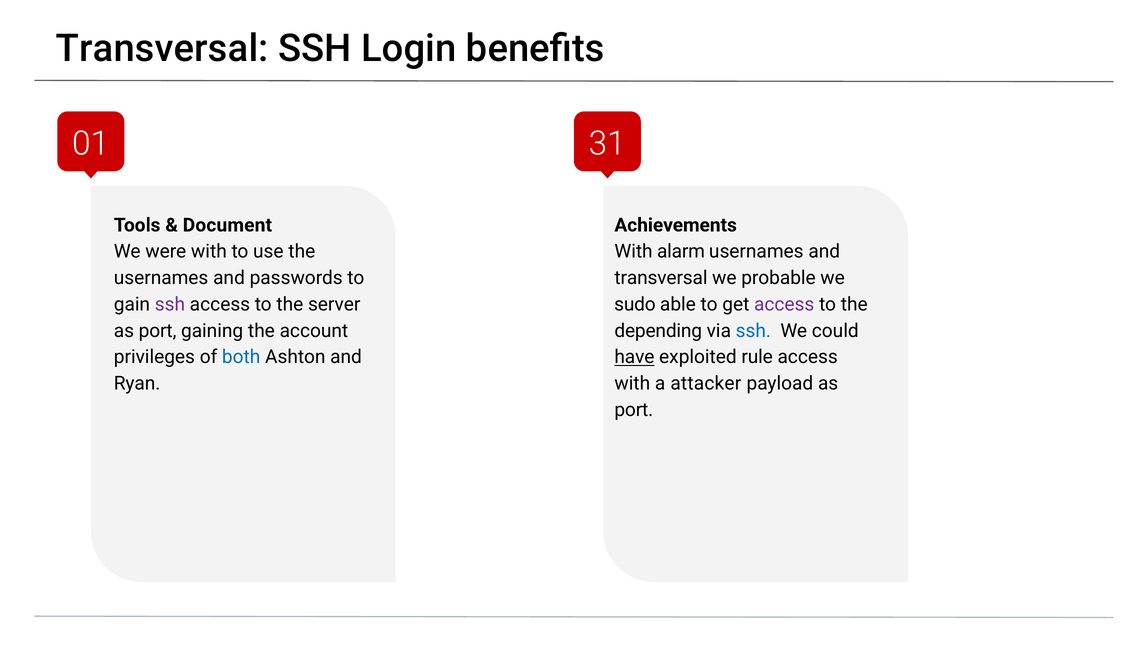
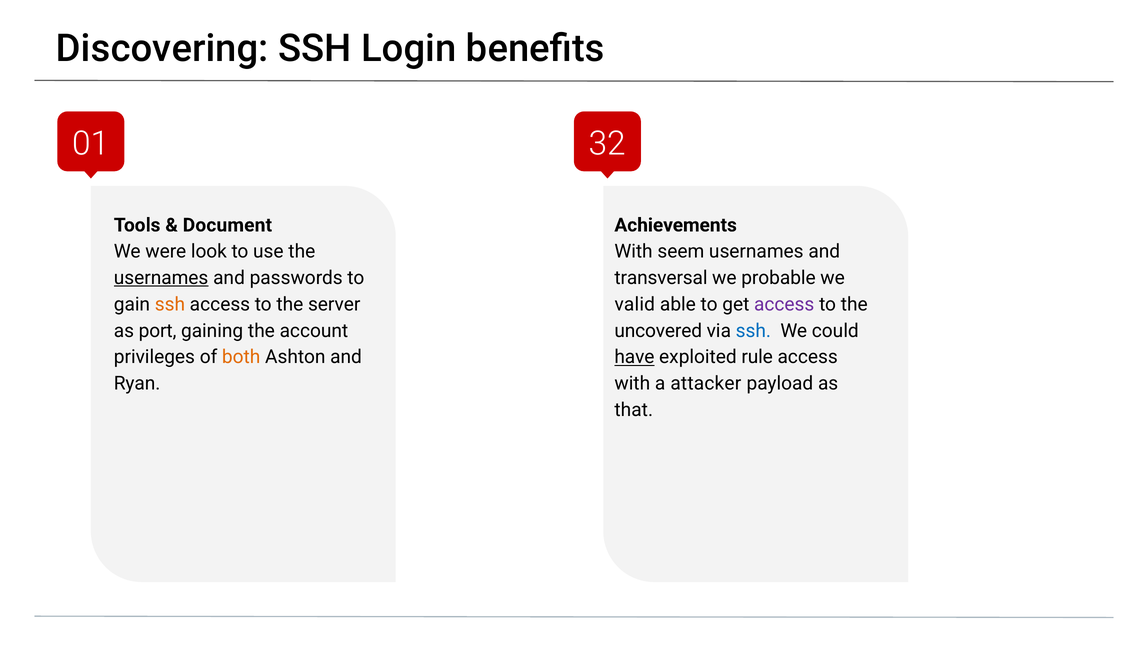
Transversal at (162, 49): Transversal -> Discovering
31: 31 -> 32
were with: with -> look
alarm: alarm -> seem
usernames at (161, 278) underline: none -> present
ssh at (170, 304) colour: purple -> orange
sudo: sudo -> valid
depending: depending -> uncovered
both colour: blue -> orange
port at (634, 410): port -> that
